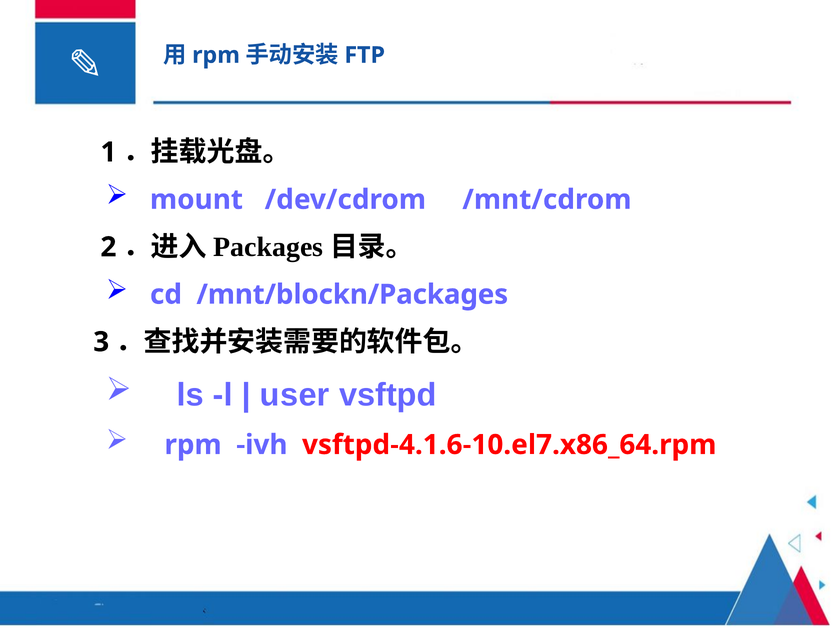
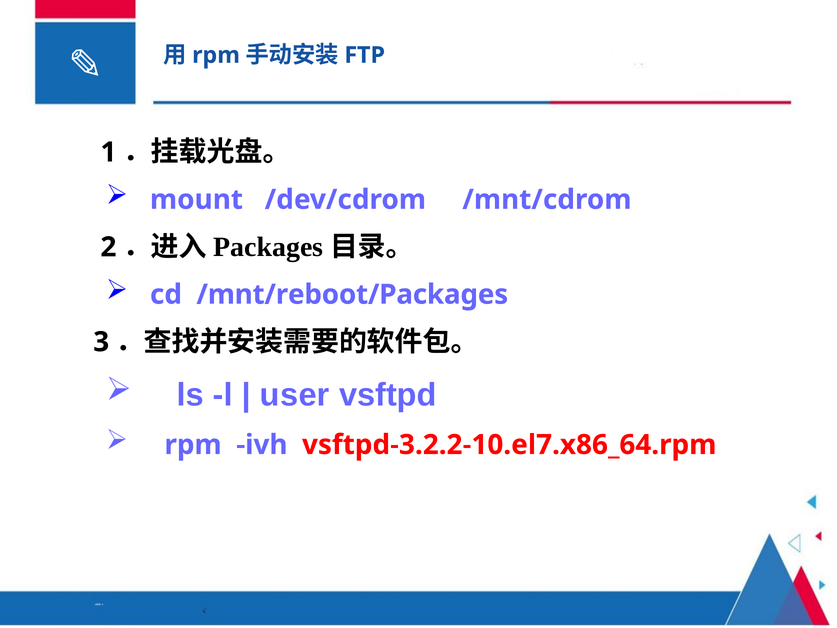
/mnt/blockn/Packages: /mnt/blockn/Packages -> /mnt/reboot/Packages
vsftpd-4.1.6-10.el7.x86_64.rpm: vsftpd-4.1.6-10.el7.x86_64.rpm -> vsftpd-3.2.2-10.el7.x86_64.rpm
